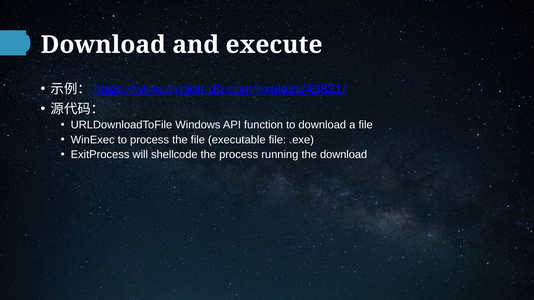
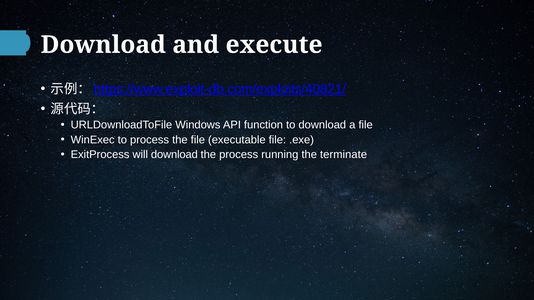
will shellcode: shellcode -> download
the download: download -> terminate
